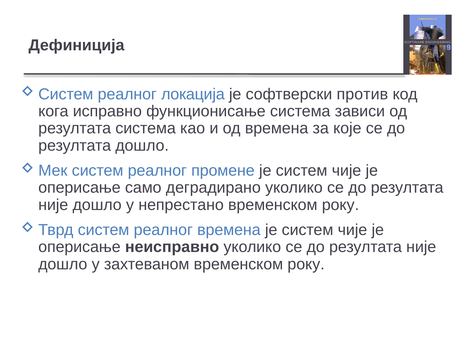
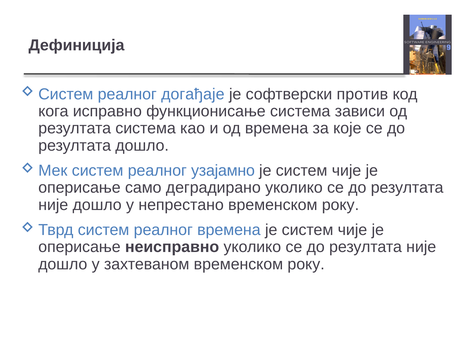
локација: локација -> догађаје
промене: промене -> узајамно
